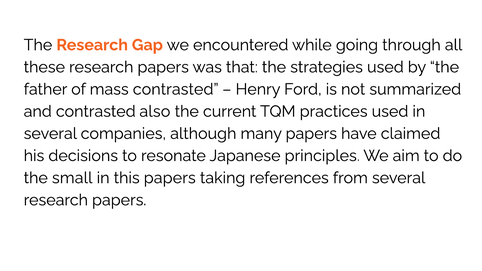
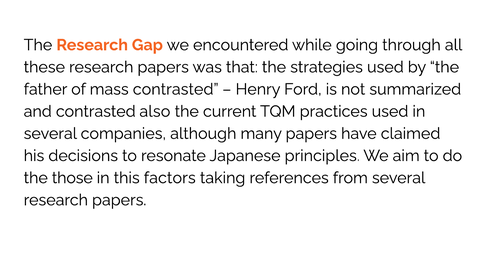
small: small -> those
this papers: papers -> factors
